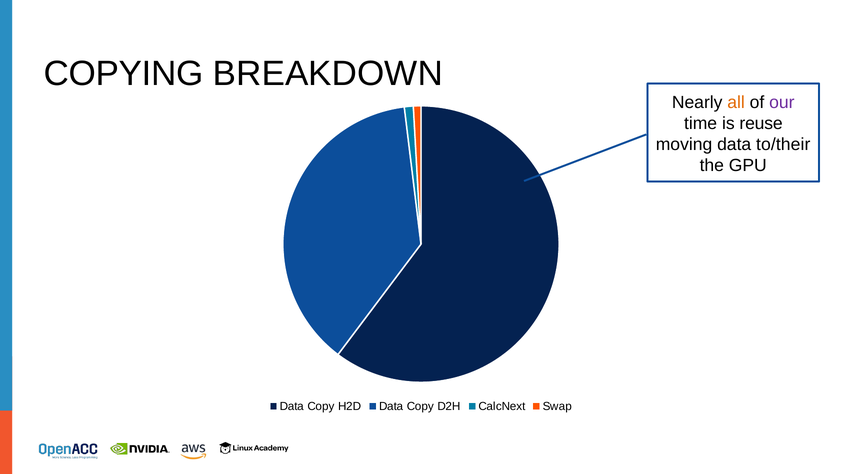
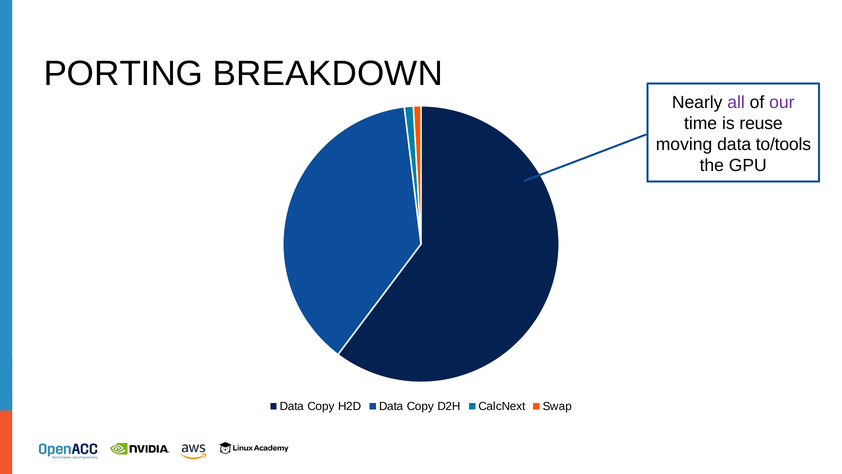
COPYING: COPYING -> PORTING
all colour: orange -> purple
to/their: to/their -> to/tools
